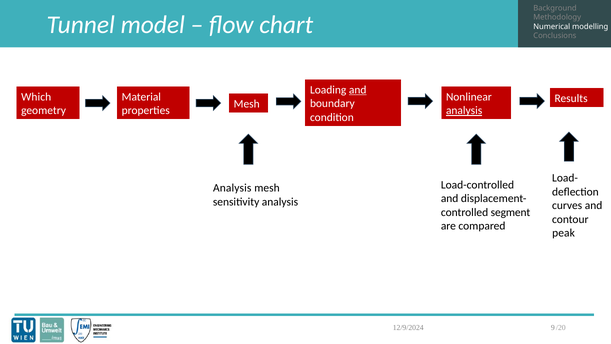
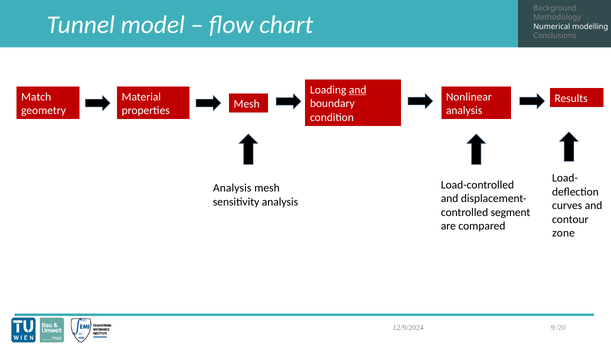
Which: Which -> Match
analysis at (464, 110) underline: present -> none
peak: peak -> zone
